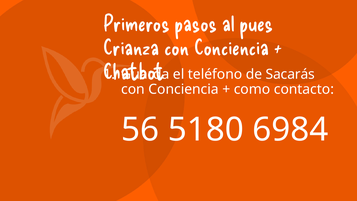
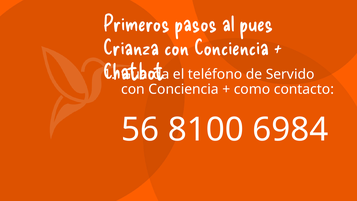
Sacarás: Sacarás -> Servido
5180: 5180 -> 8100
